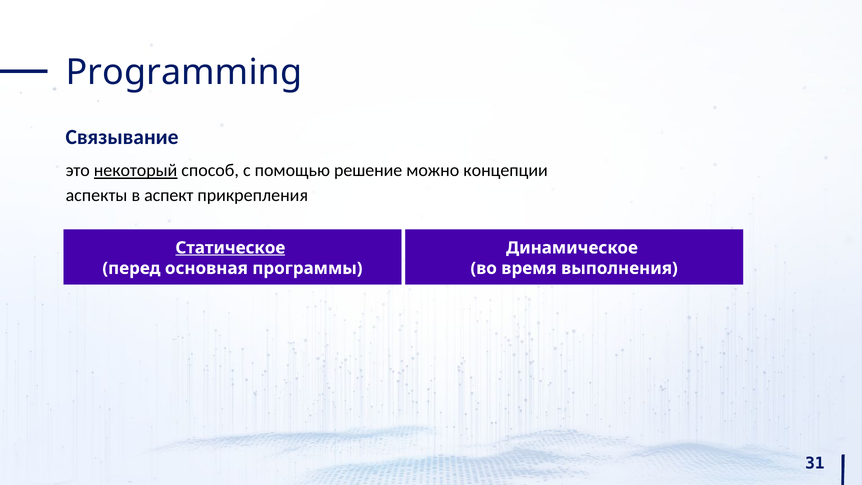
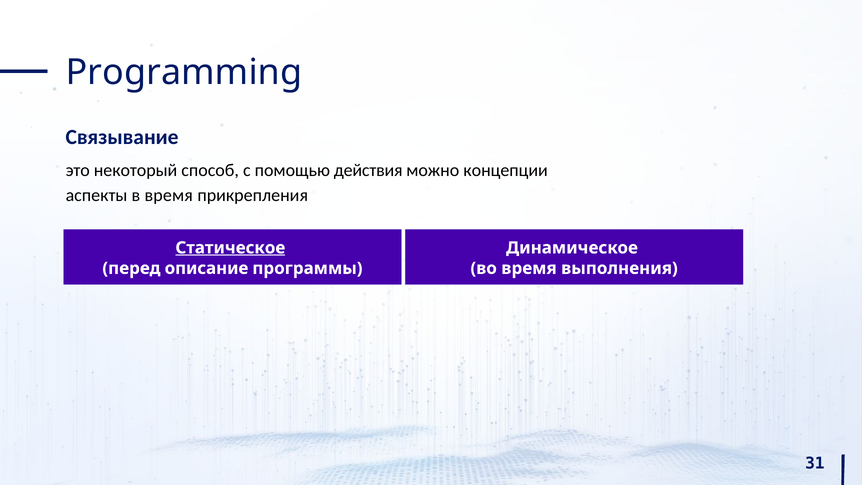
некоторый underline: present -> none
решение: решение -> действия
в аспект: аспект -> время
основная: основная -> описание
